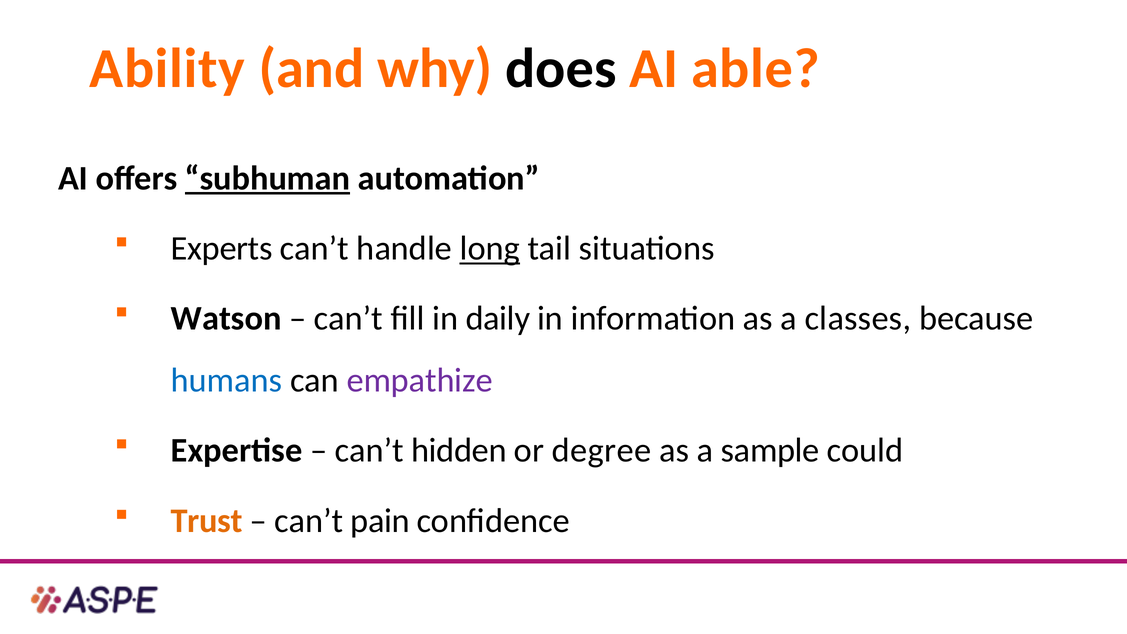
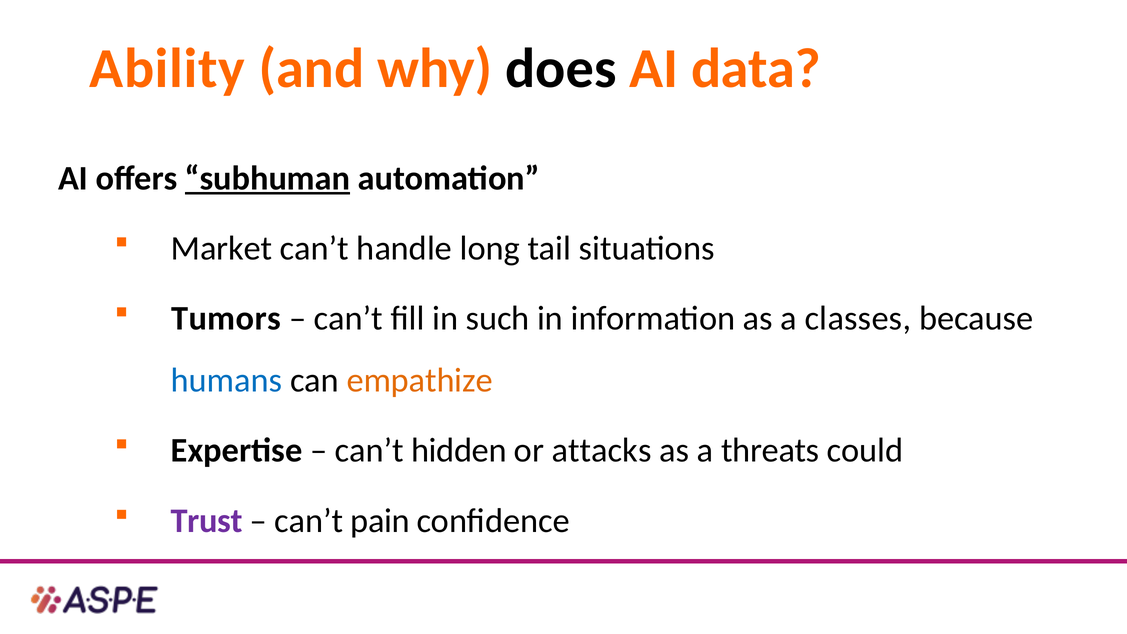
able: able -> data
Experts: Experts -> Market
long underline: present -> none
Watson: Watson -> Tumors
daily: daily -> such
empathize colour: purple -> orange
degree: degree -> attacks
sample: sample -> threats
Trust colour: orange -> purple
